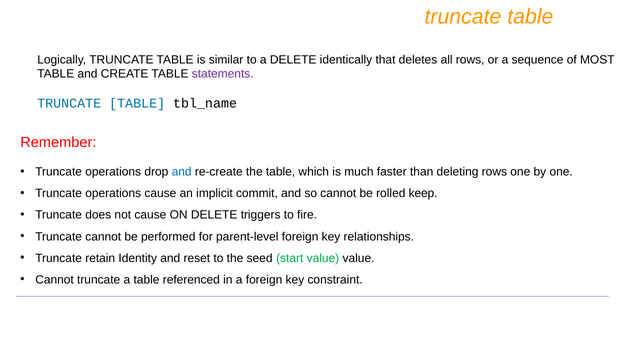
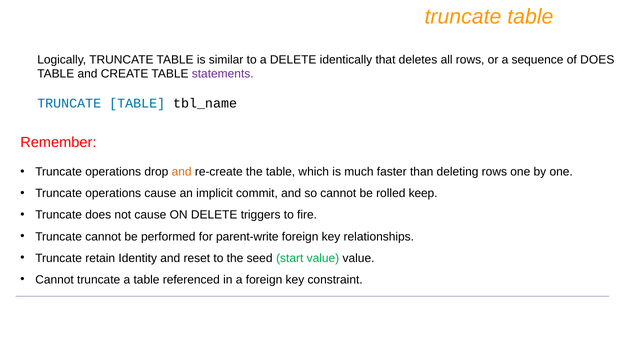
of MOST: MOST -> DOES
and at (182, 172) colour: blue -> orange
parent-level: parent-level -> parent-write
